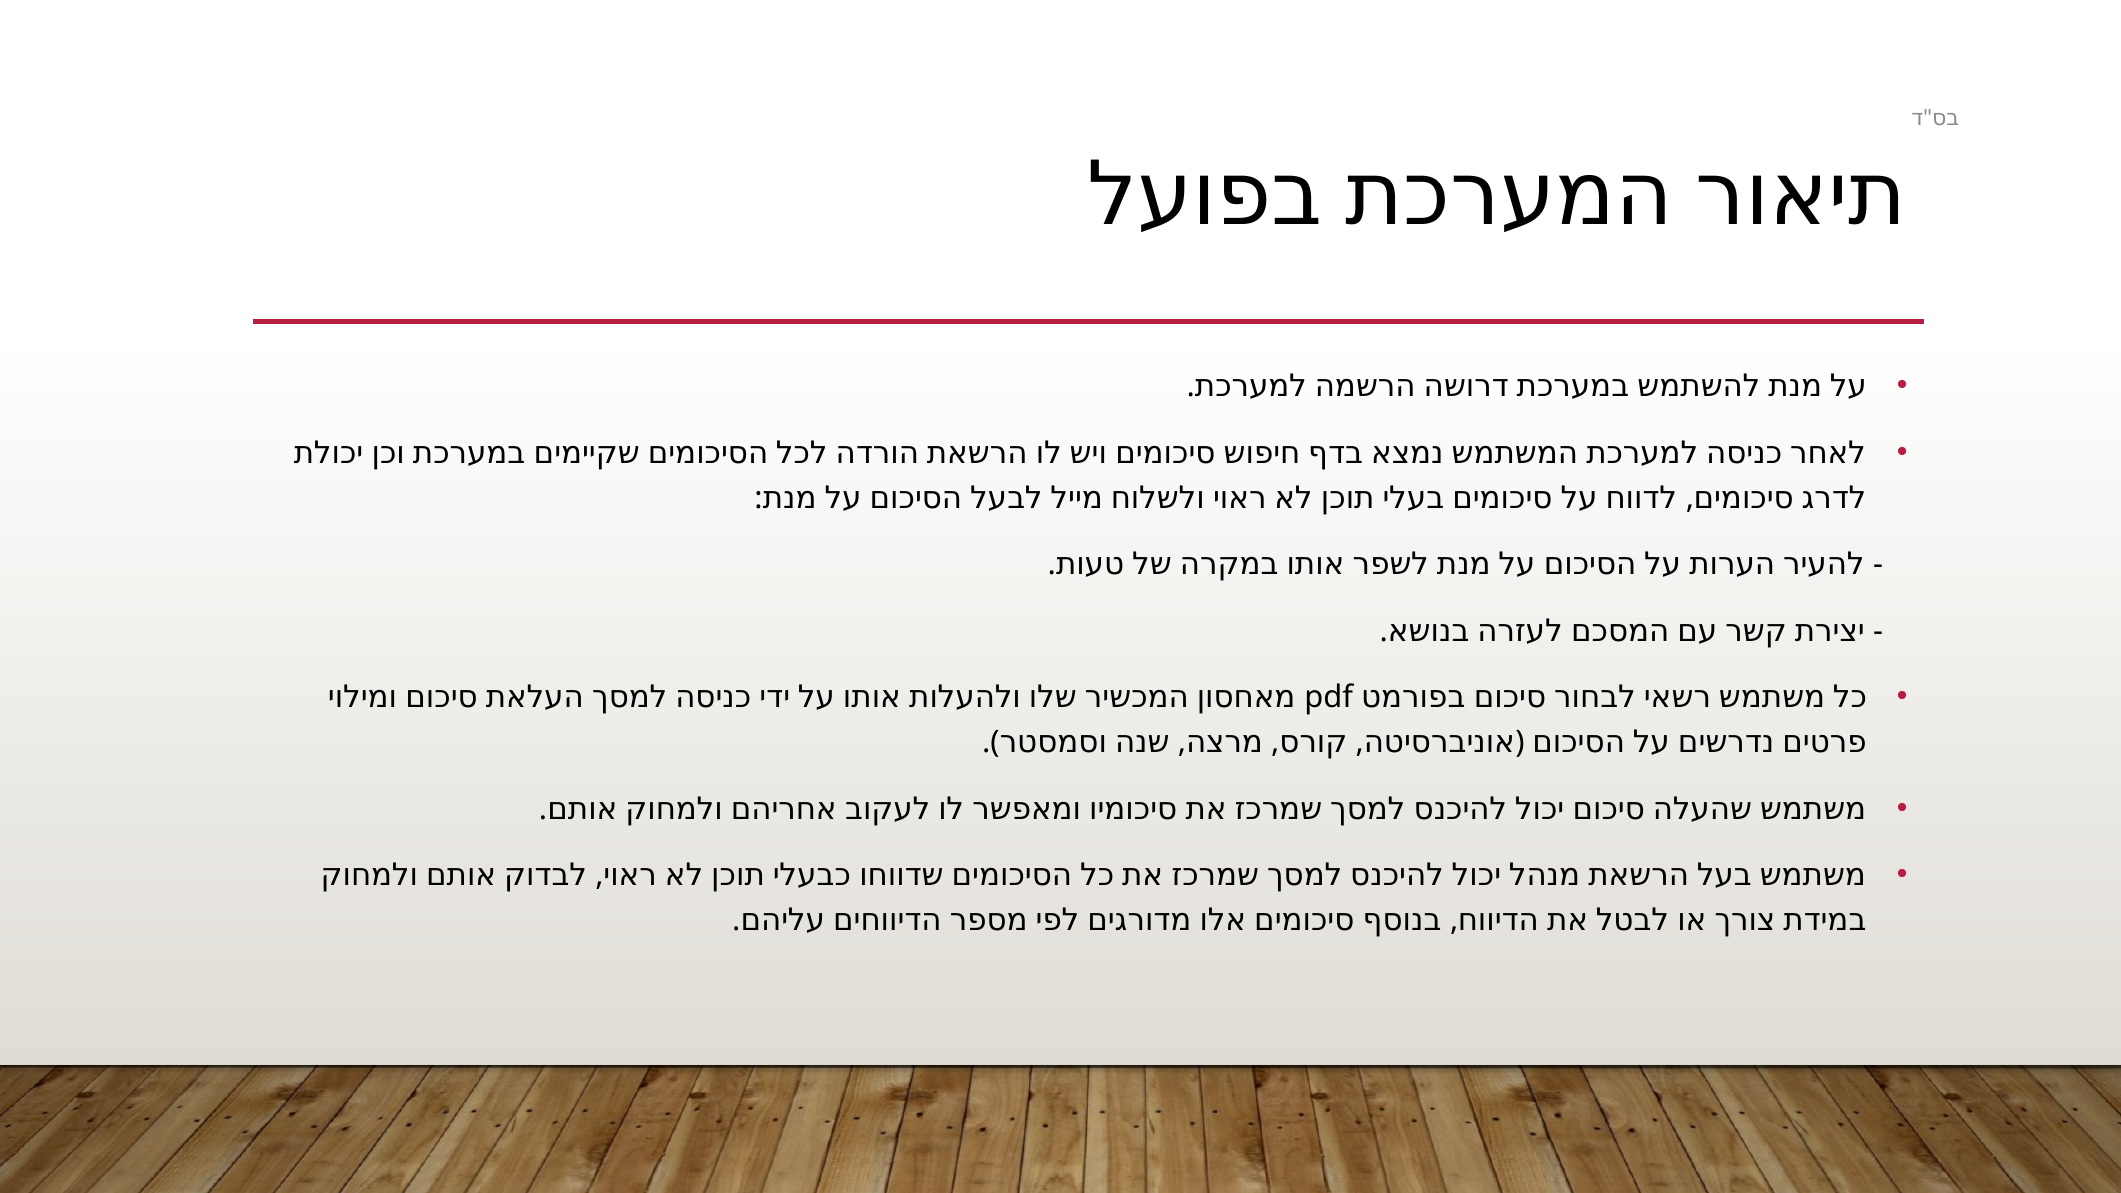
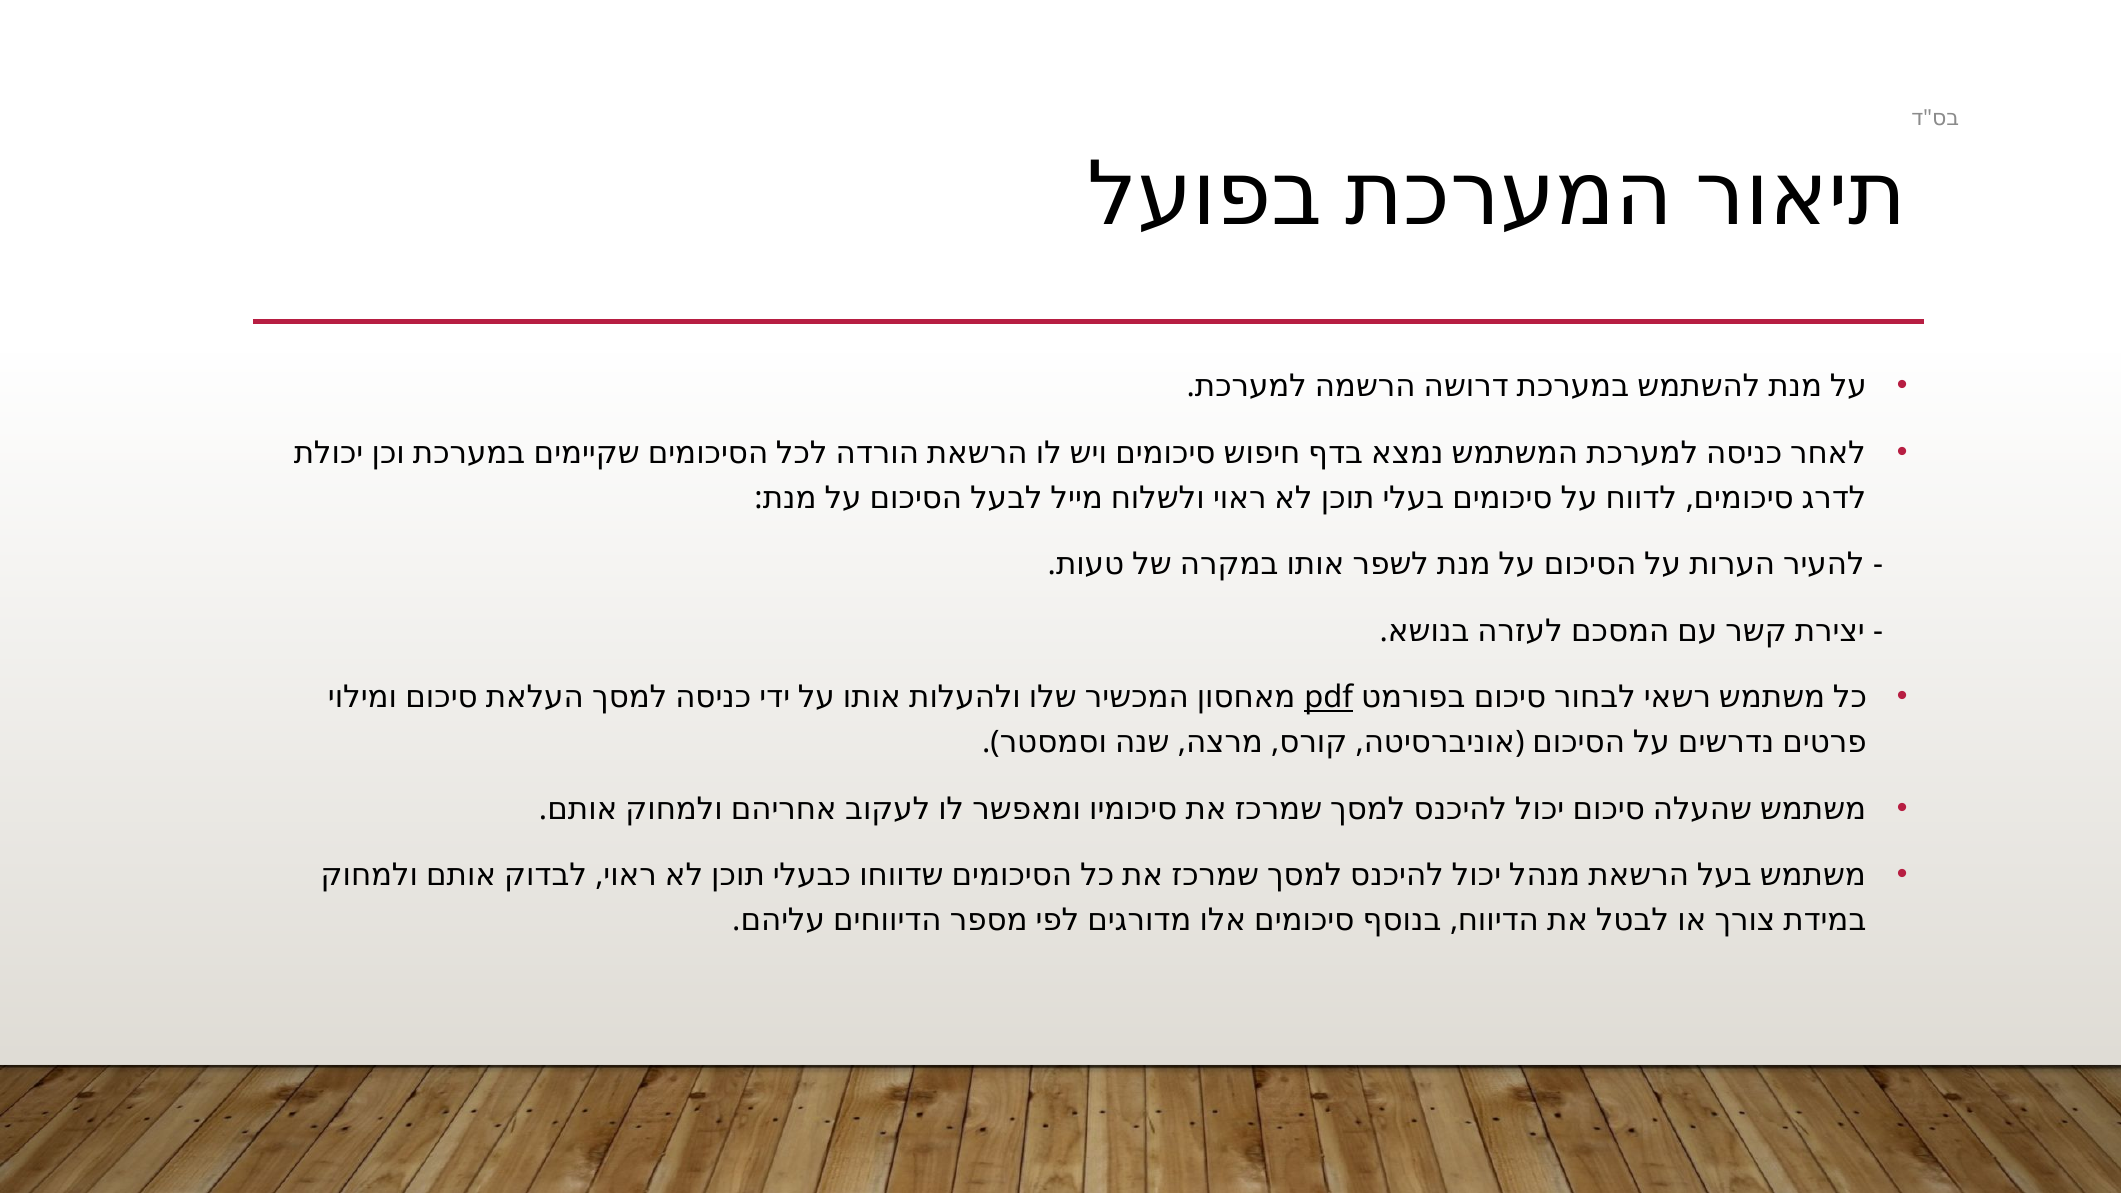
pdf underline: none -> present
